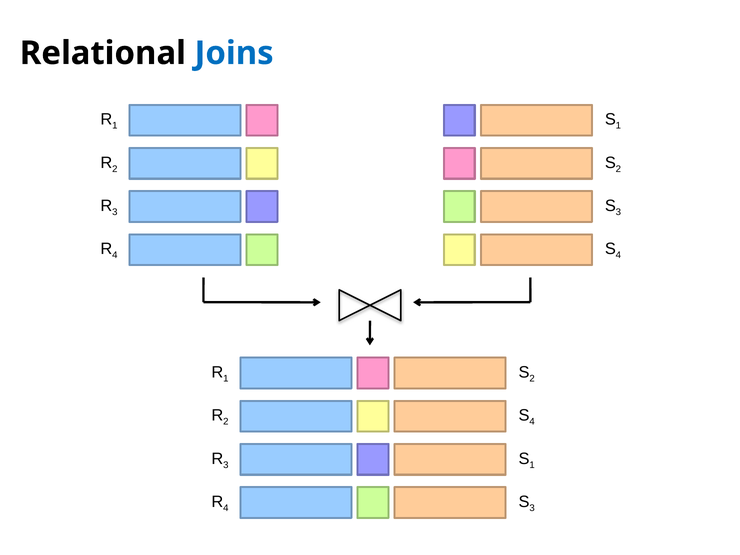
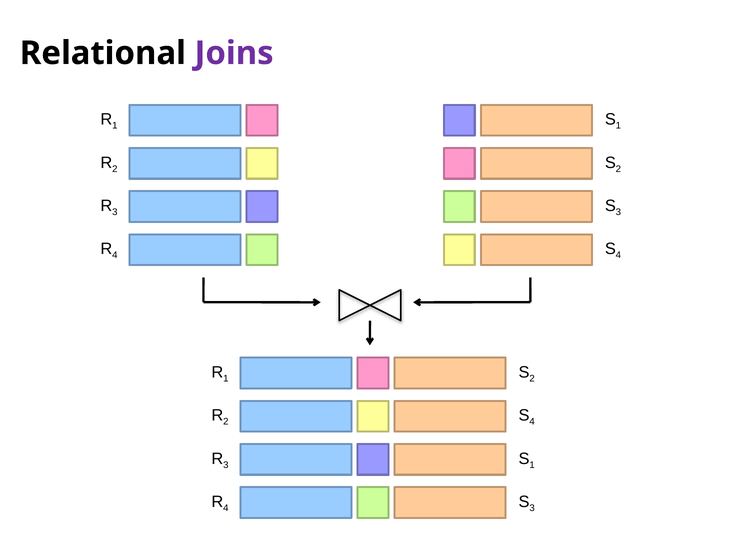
Joins colour: blue -> purple
